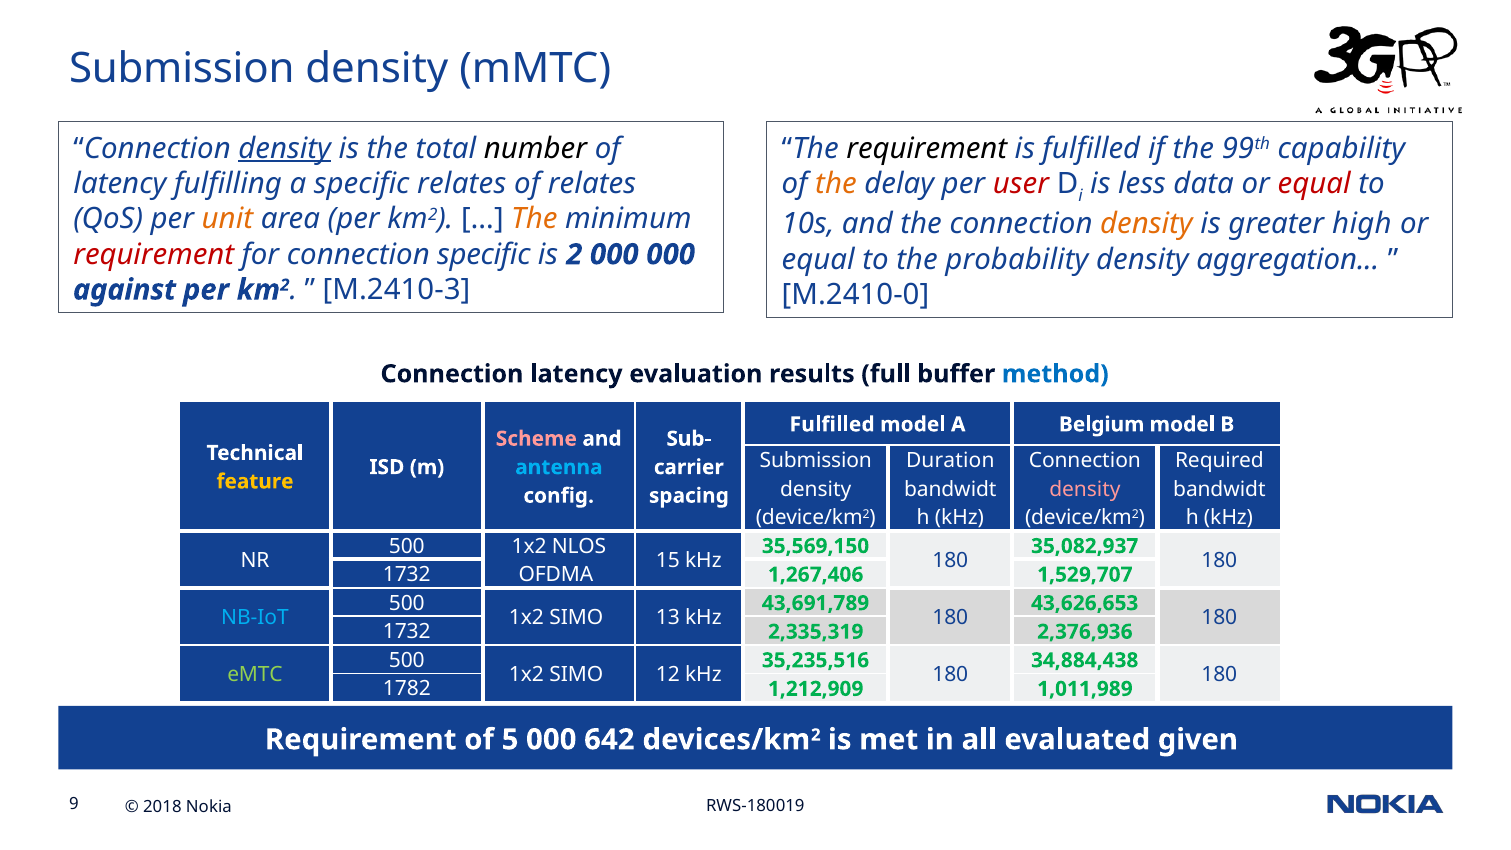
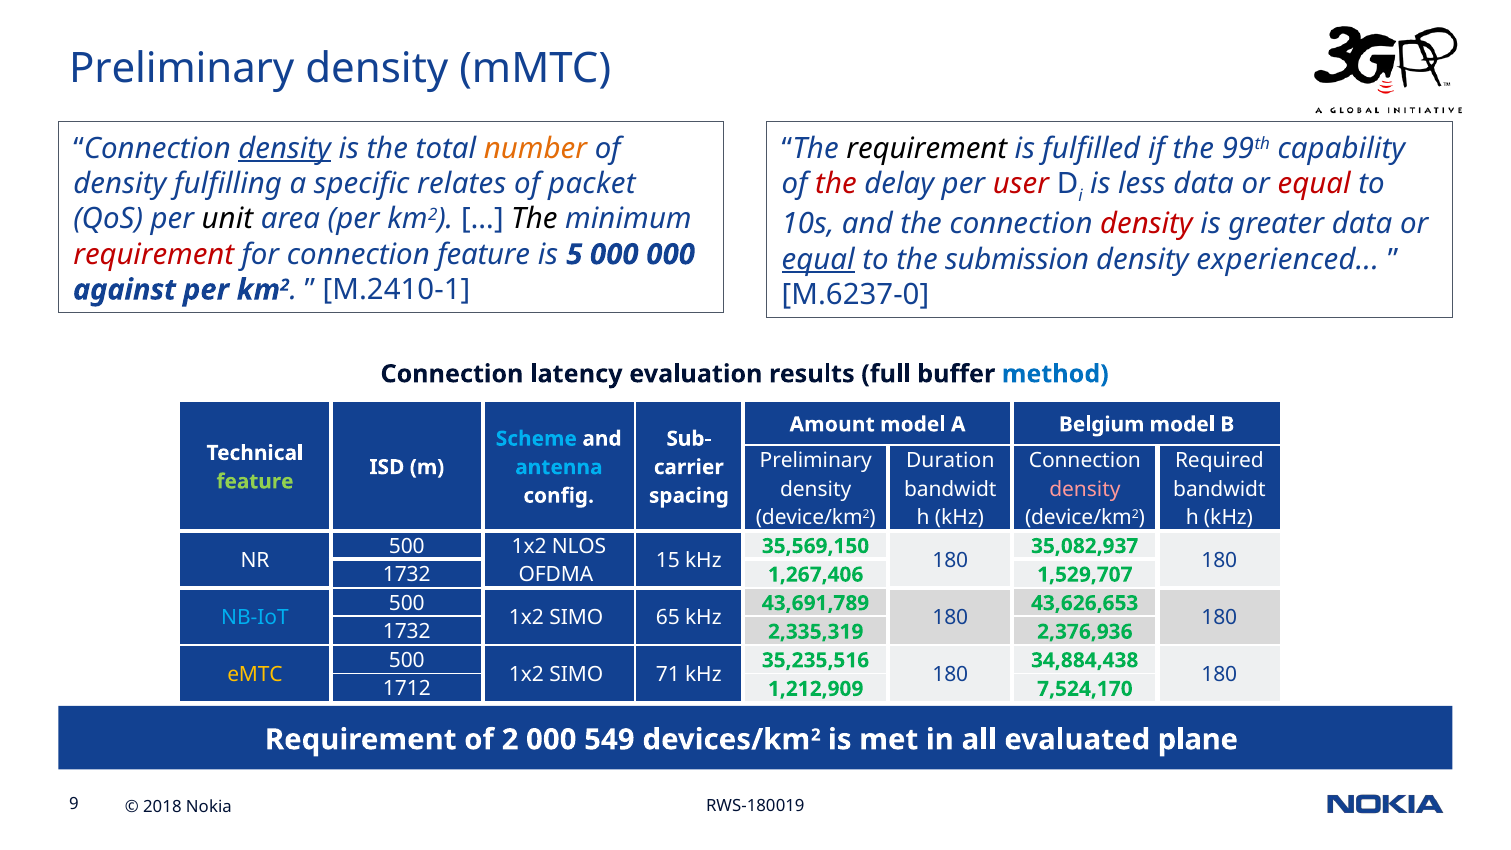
Submission at (182, 69): Submission -> Preliminary
number colour: black -> orange
latency at (120, 184): latency -> density
of relates: relates -> packet
the at (836, 184) colour: orange -> red
unit colour: orange -> black
The at (534, 219) colour: orange -> black
density at (1146, 224) colour: orange -> red
greater high: high -> data
connection specific: specific -> feature
2: 2 -> 5
equal at (818, 259) underline: none -> present
probability: probability -> submission
aggregation: aggregation -> experienced
M.2410-3: M.2410-3 -> M.2410-1
M.2410-0: M.2410-0 -> M.6237-0
Fulfilled at (832, 424): Fulfilled -> Amount
Scheme colour: pink -> light blue
Submission at (816, 461): Submission -> Preliminary
feature at (255, 482) colour: yellow -> light green
13: 13 -> 65
eMTC colour: light green -> yellow
12: 12 -> 71
1782: 1782 -> 1712
1,011,989: 1,011,989 -> 7,524,170
5: 5 -> 2
642: 642 -> 549
given: given -> plane
